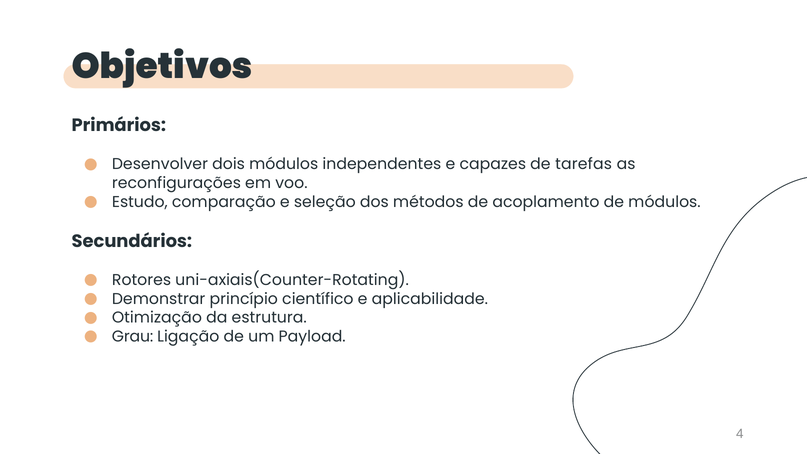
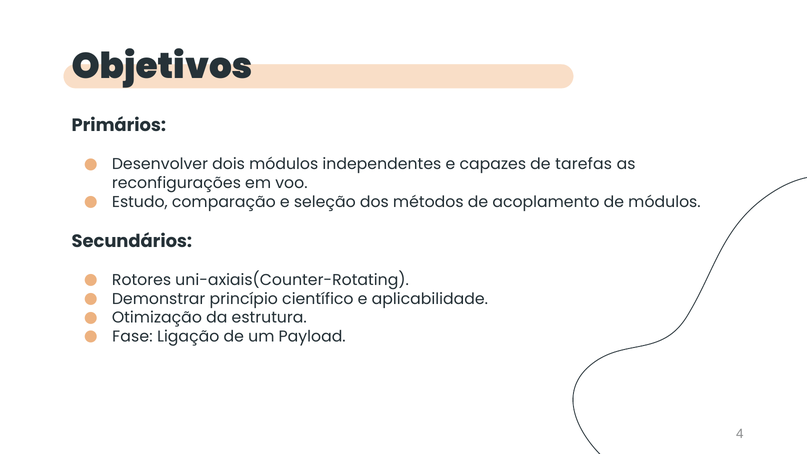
Grau: Grau -> Fase
